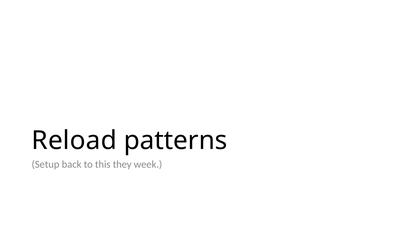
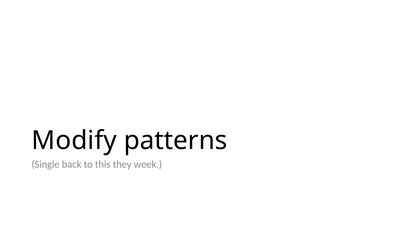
Reload: Reload -> Modify
Setup: Setup -> Single
